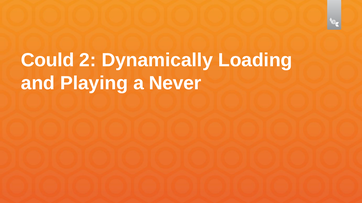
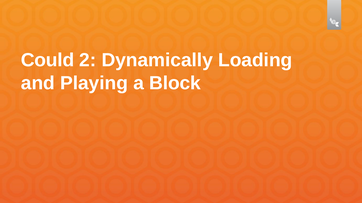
Never: Never -> Block
